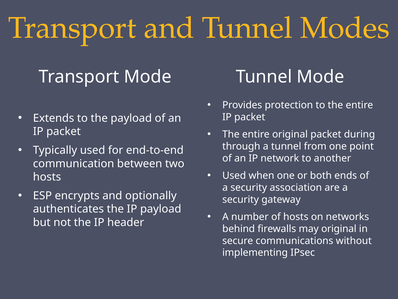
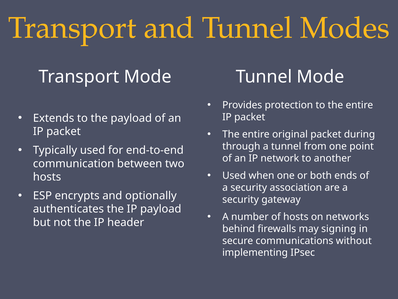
may original: original -> signing
